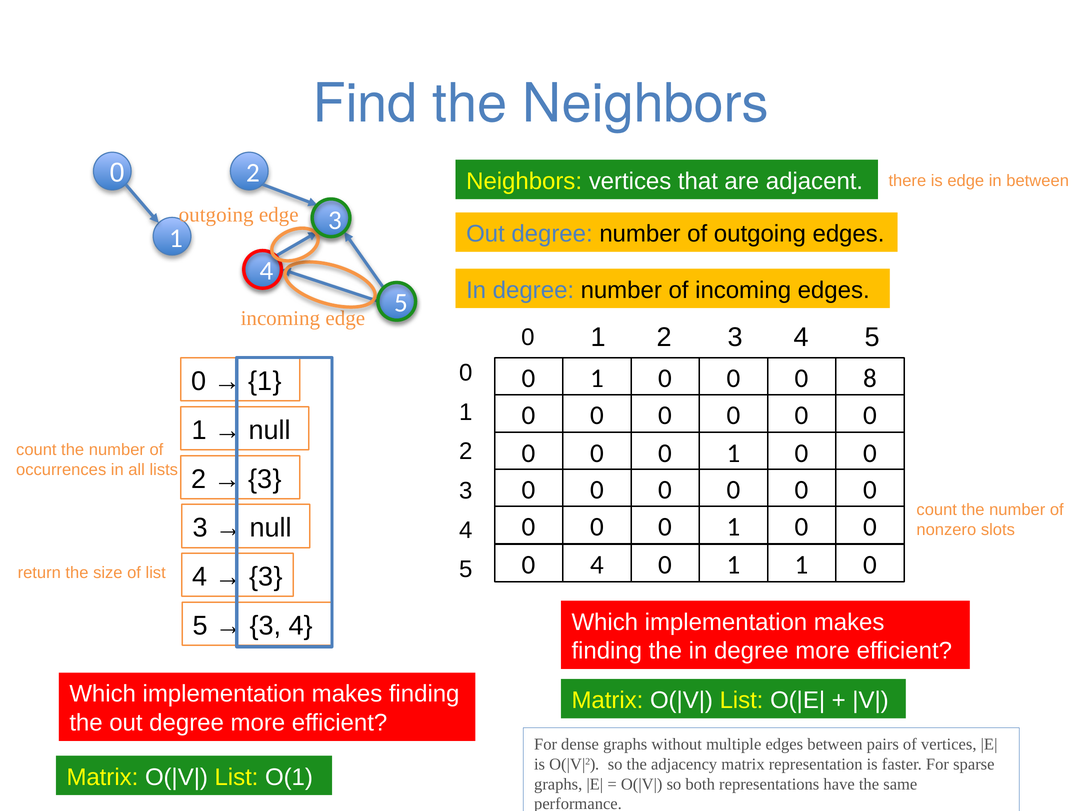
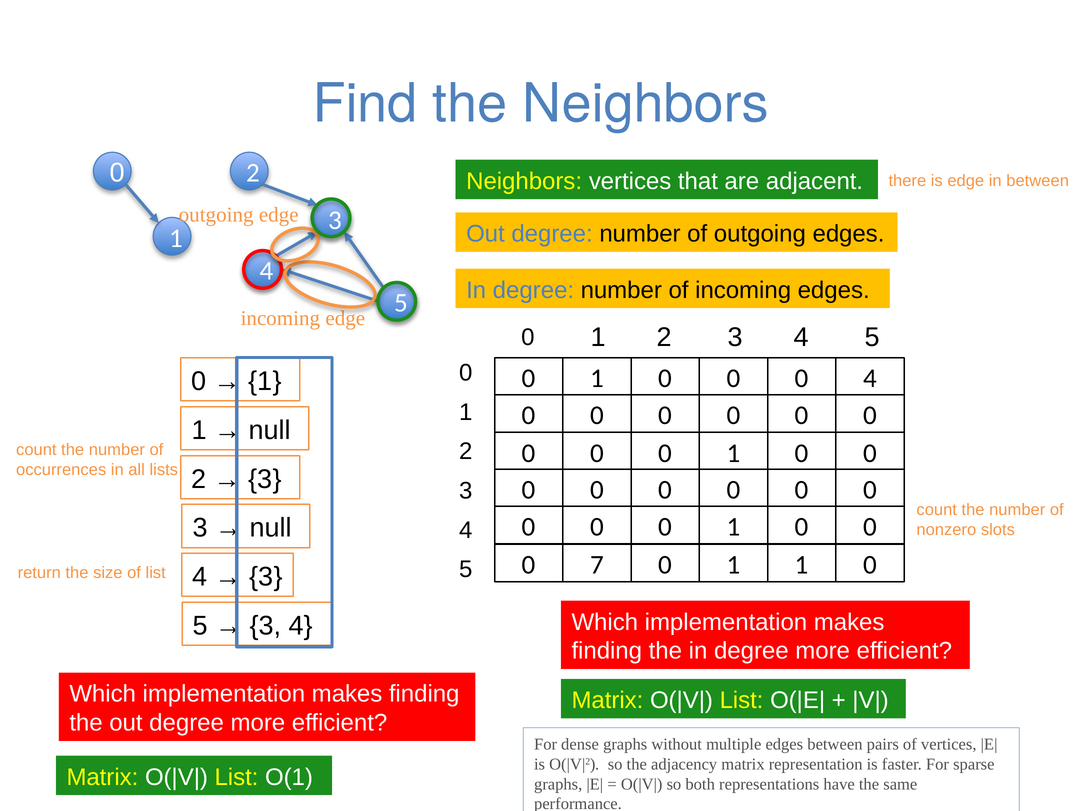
0 8: 8 -> 4
0 4: 4 -> 7
